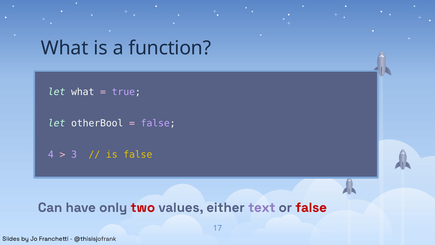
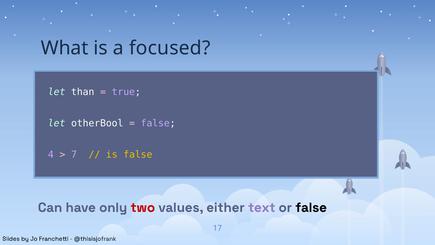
function: function -> focused
let what: what -> than
3: 3 -> 7
false at (311, 207) colour: red -> black
